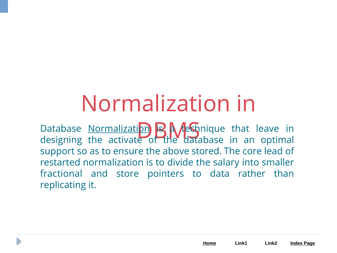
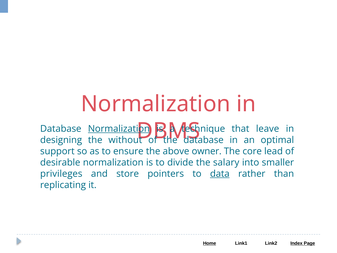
activate: activate -> without
stored: stored -> owner
restarted: restarted -> desirable
fractional: fractional -> privileges
data underline: none -> present
